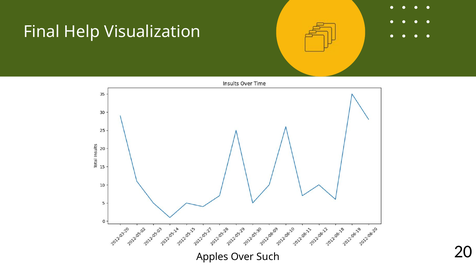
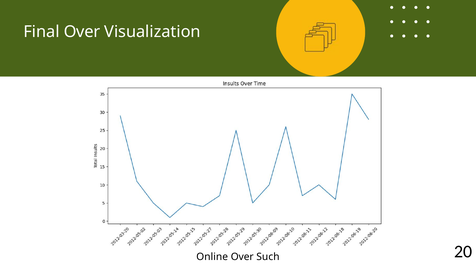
Final Help: Help -> Over
Apples: Apples -> Online
